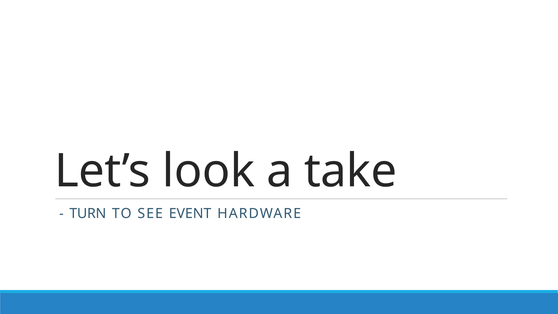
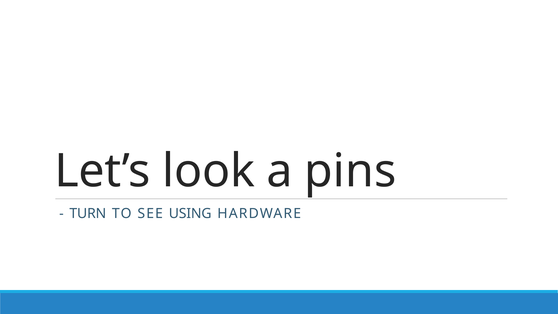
take: take -> pins
EVENT: EVENT -> USING
